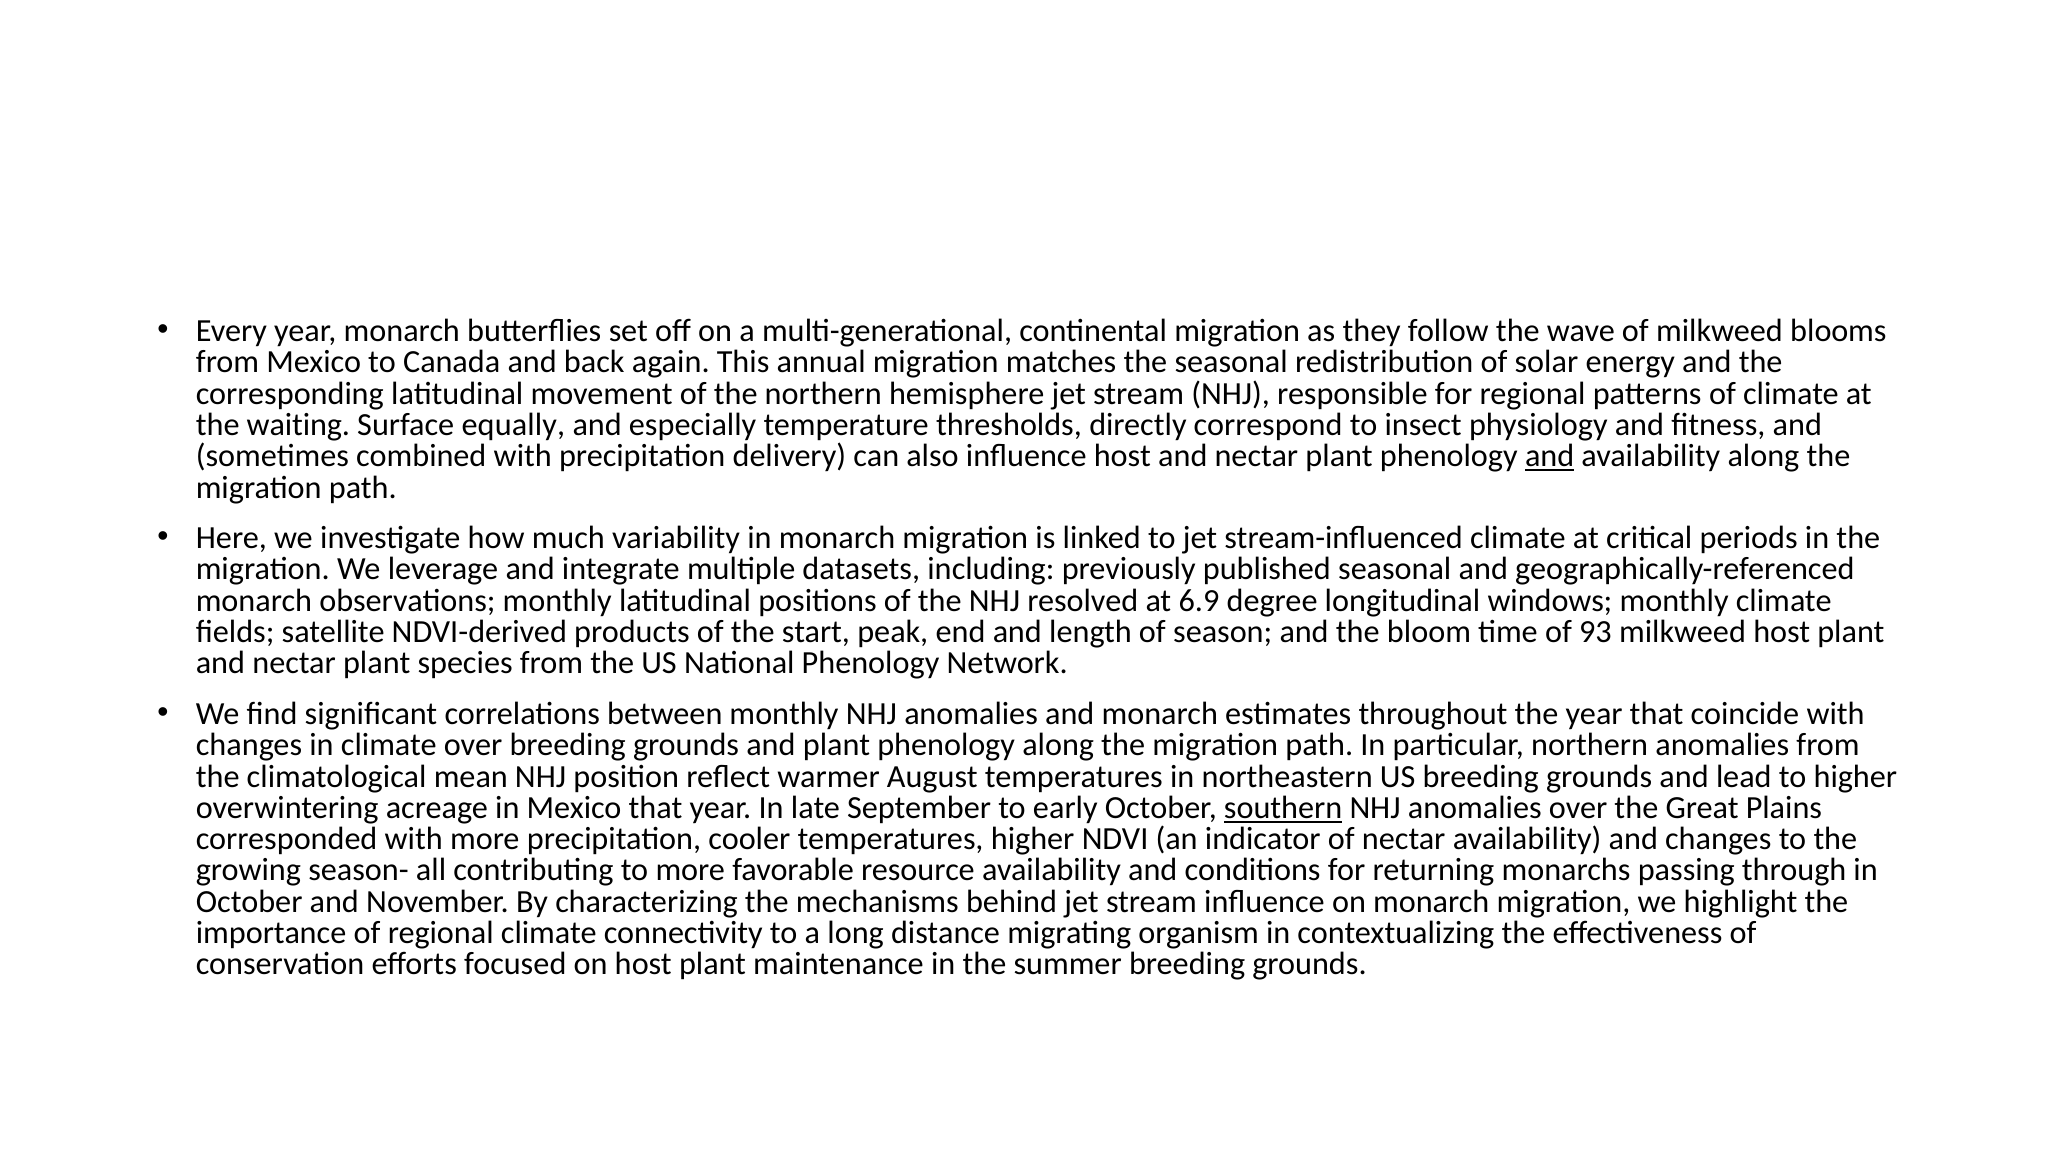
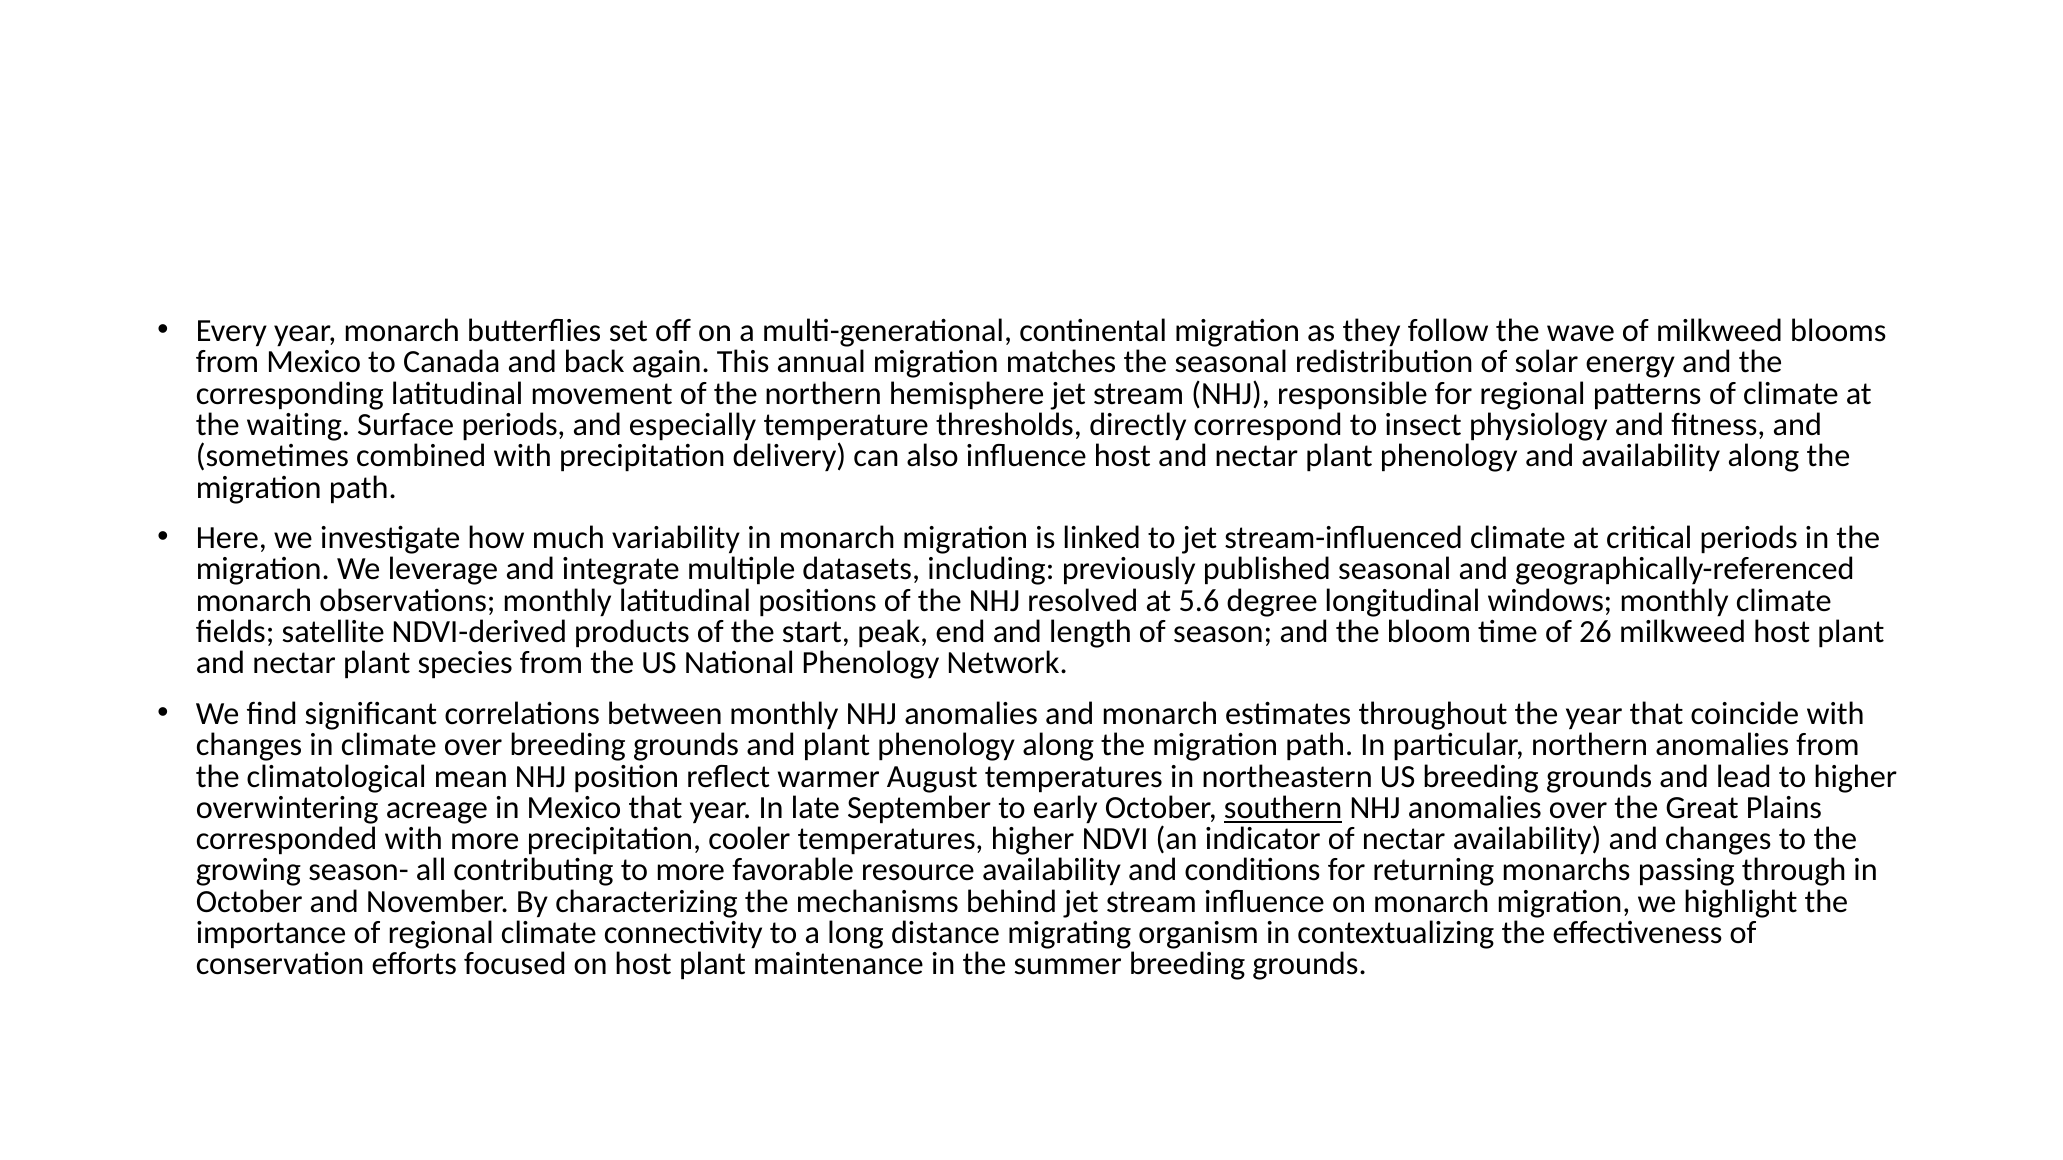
Surface equally: equally -> periods
and at (1550, 456) underline: present -> none
6.9: 6.9 -> 5.6
93: 93 -> 26
